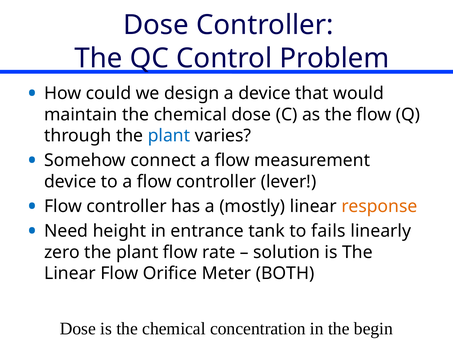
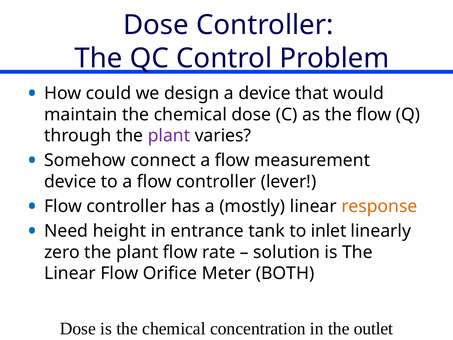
plant at (169, 136) colour: blue -> purple
fails: fails -> inlet
begin: begin -> outlet
